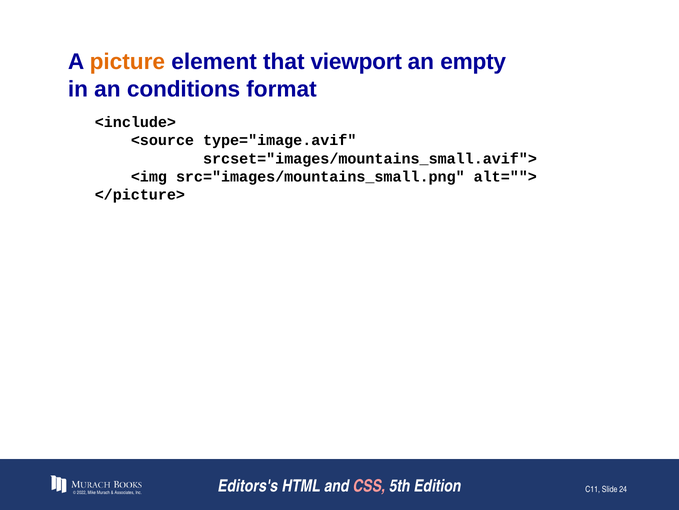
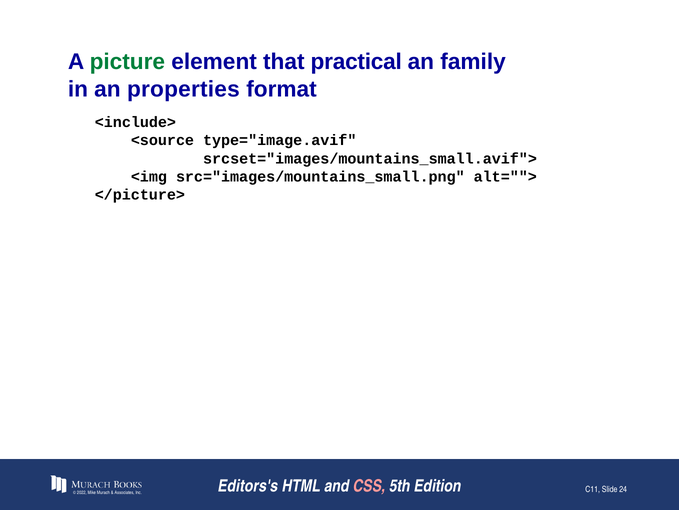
picture colour: orange -> green
viewport: viewport -> practical
empty: empty -> family
conditions: conditions -> properties
